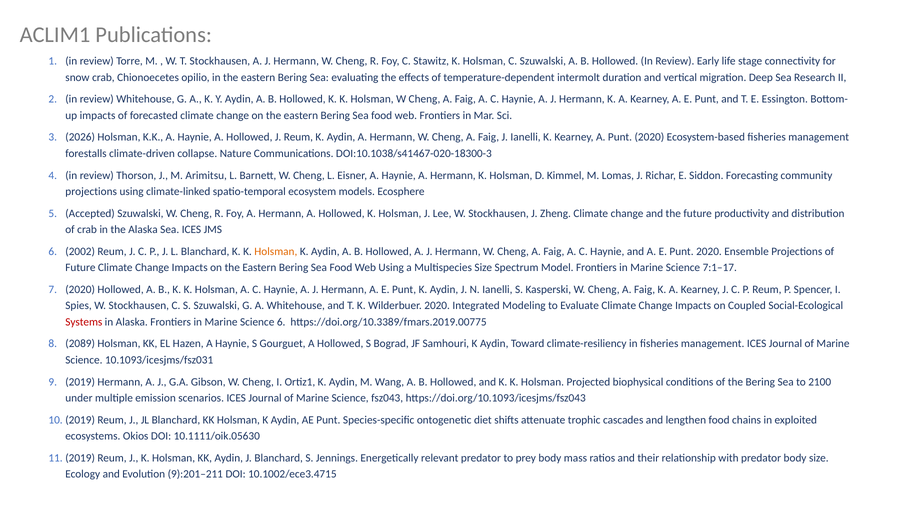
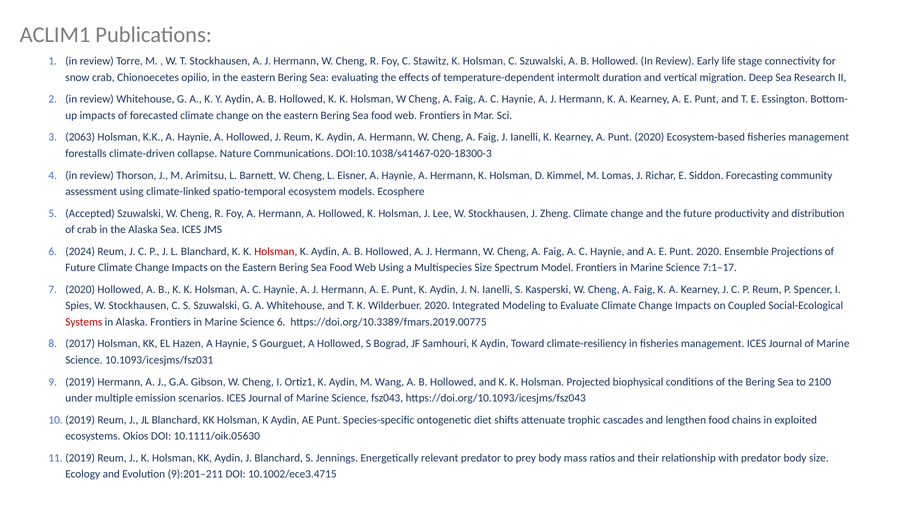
2026: 2026 -> 2063
projections at (91, 191): projections -> assessment
2002: 2002 -> 2024
Holsman at (276, 251) colour: orange -> red
2089: 2089 -> 2017
